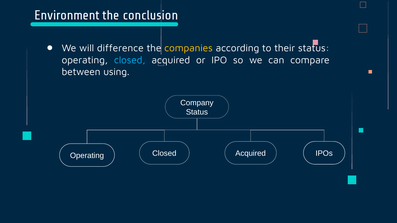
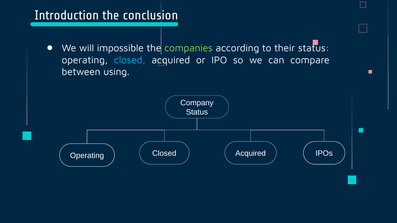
Environment: Environment -> Introduction
difference: difference -> impossible
companies colour: yellow -> light green
